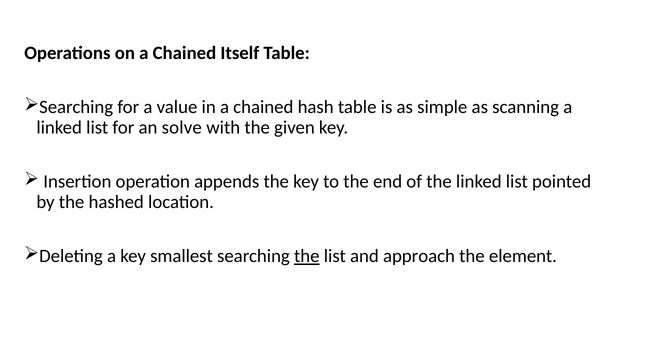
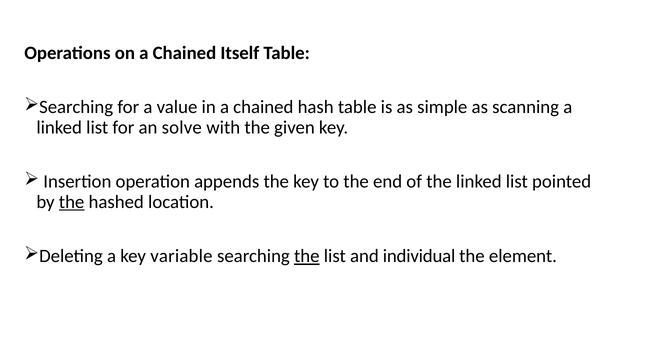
the at (72, 202) underline: none -> present
smallest: smallest -> variable
approach: approach -> individual
